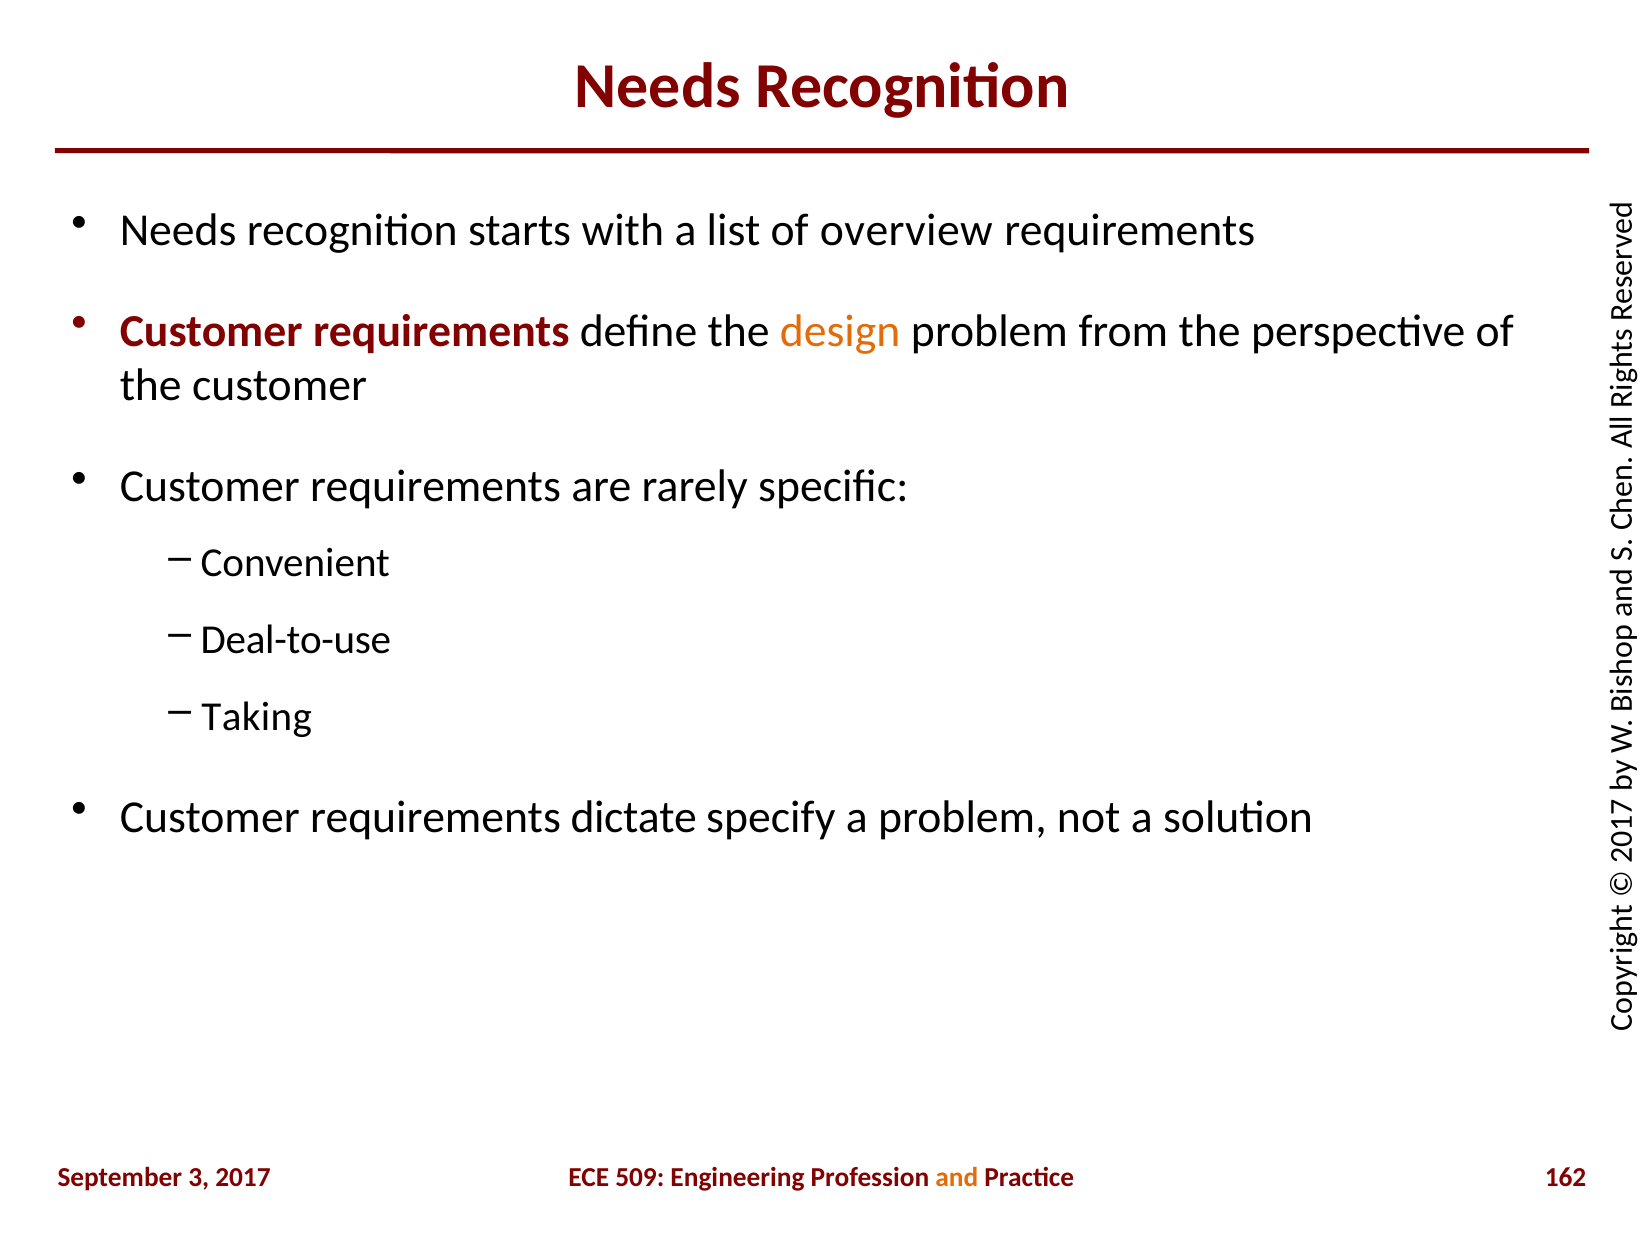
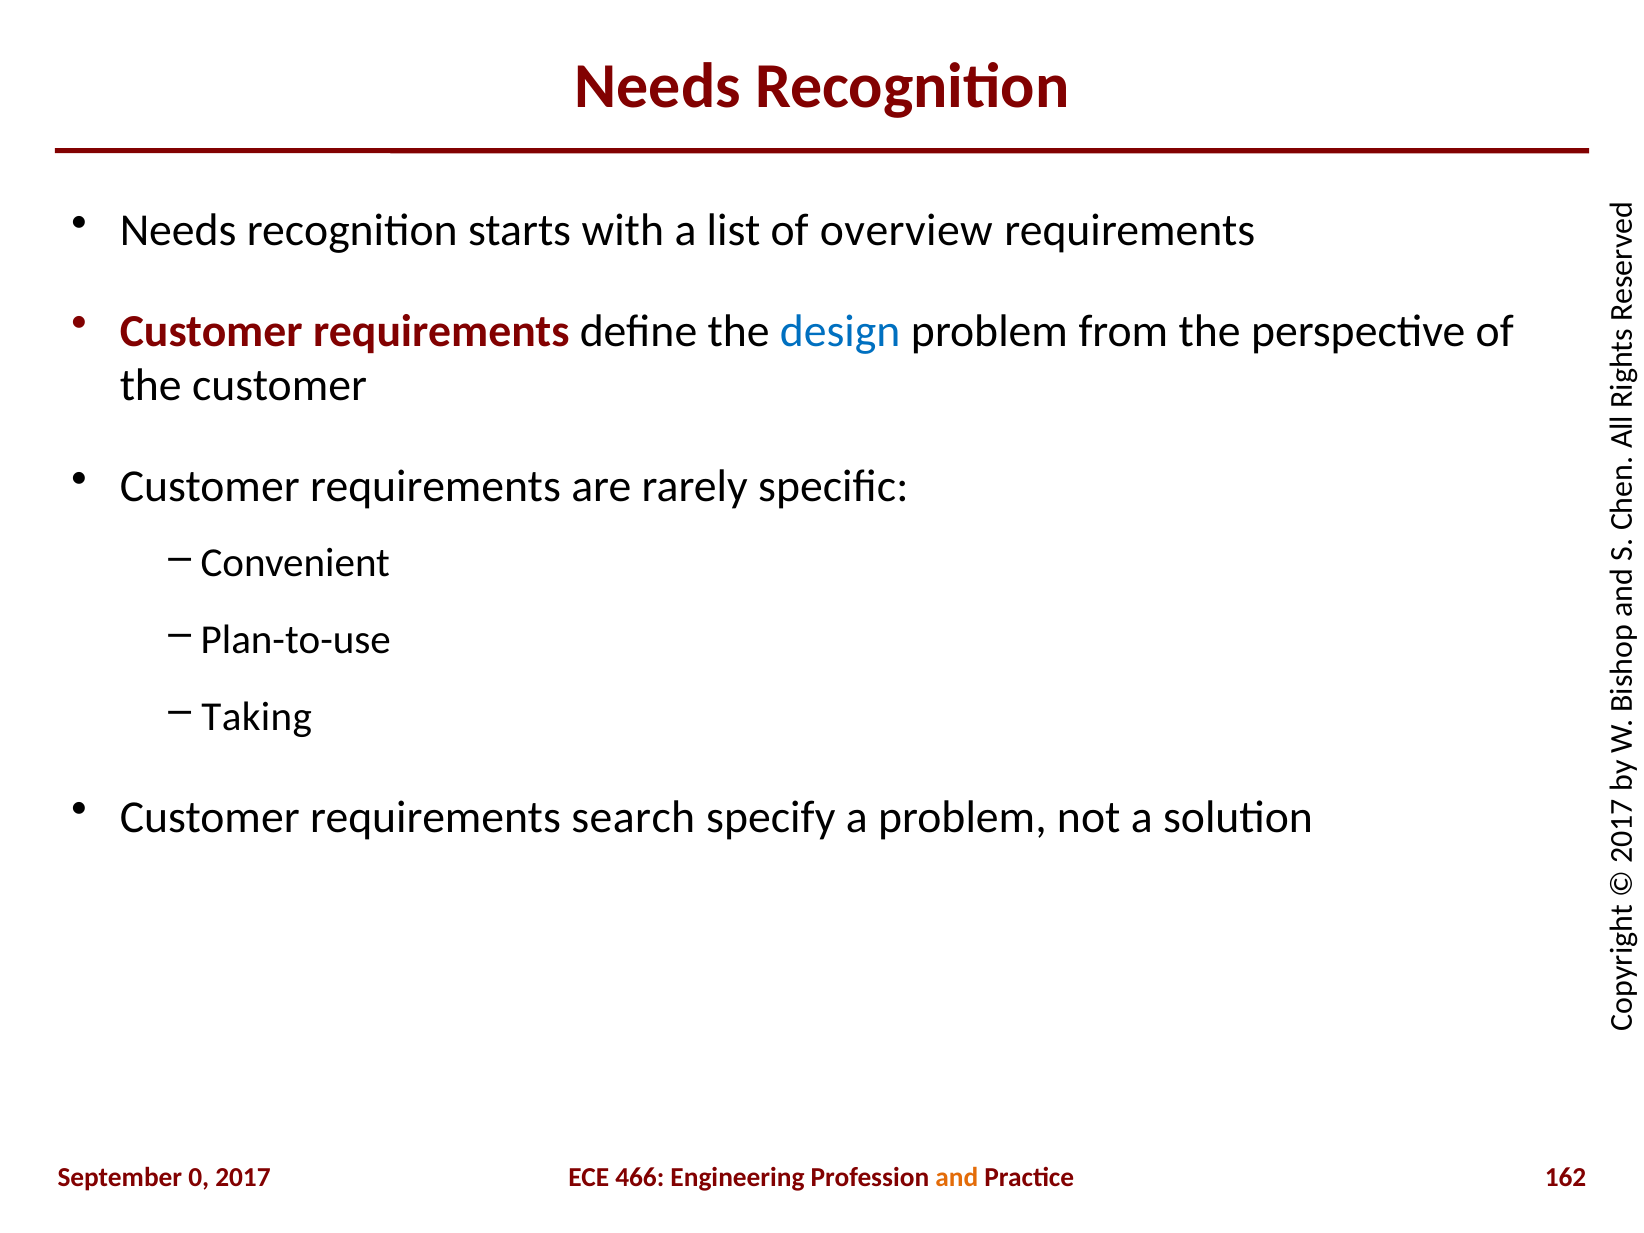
design colour: orange -> blue
Deal-to-use: Deal-to-use -> Plan-to-use
dictate: dictate -> search
September 3: 3 -> 0
509: 509 -> 466
